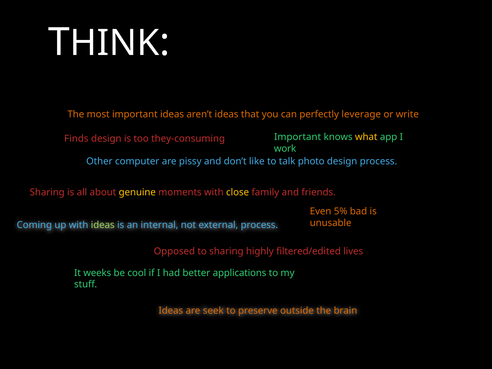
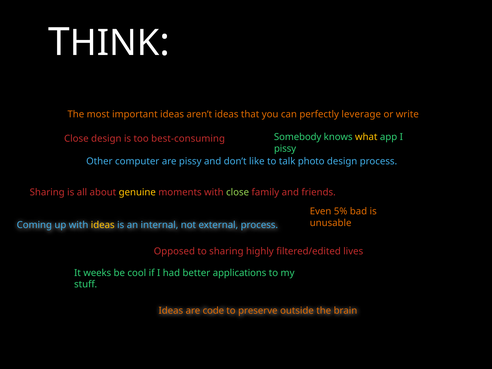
Important at (298, 137): Important -> Somebody
Finds at (76, 139): Finds -> Close
they-consuming: they-consuming -> best-consuming
work at (285, 149): work -> pissy
close at (238, 192) colour: yellow -> light green
ideas at (103, 225) colour: light green -> yellow
seek: seek -> code
